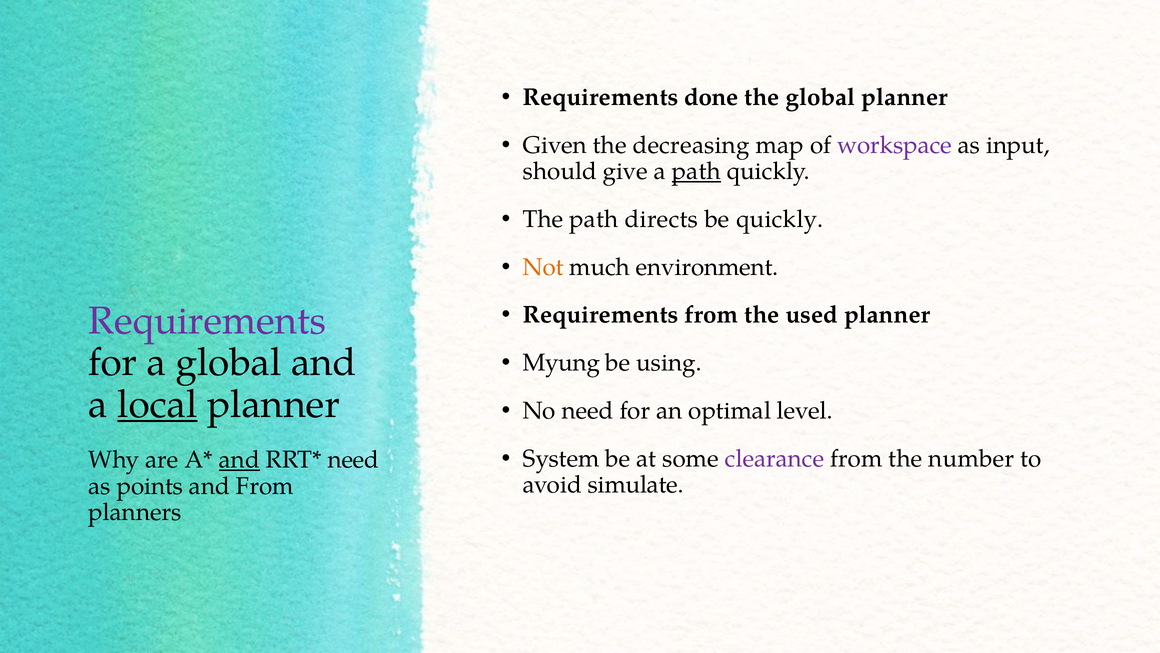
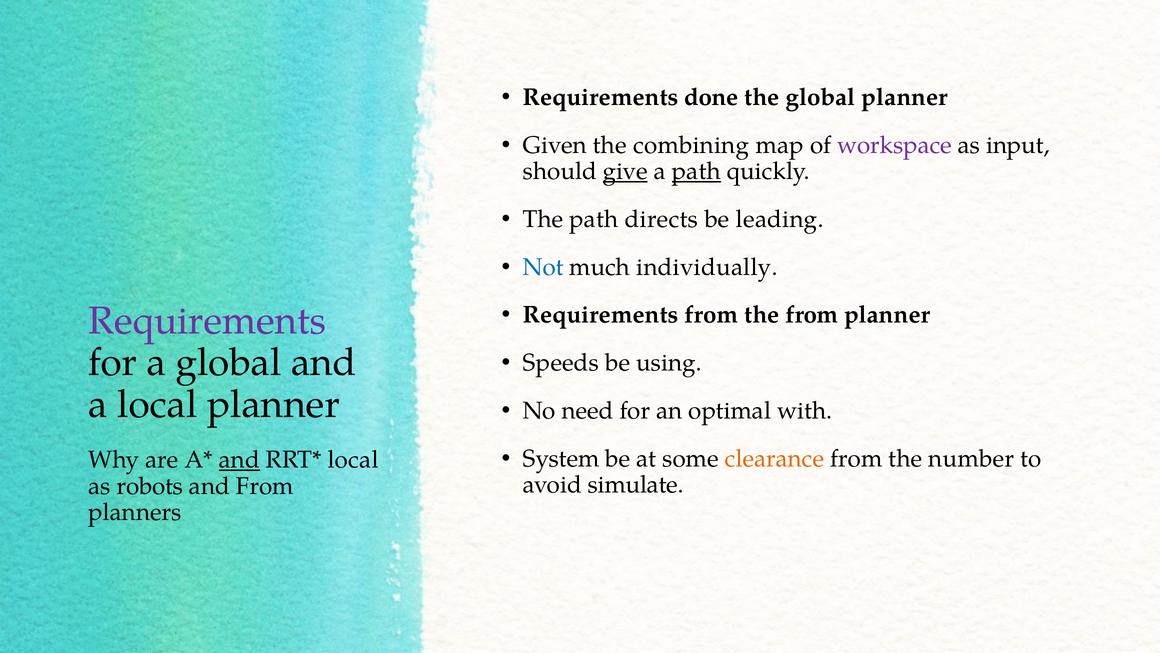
decreasing: decreasing -> combining
give underline: none -> present
be quickly: quickly -> leading
Not colour: orange -> blue
environment: environment -> individually
the used: used -> from
Myung: Myung -> Speeds
local at (157, 404) underline: present -> none
level: level -> with
clearance colour: purple -> orange
need at (353, 460): need -> local
points: points -> robots
